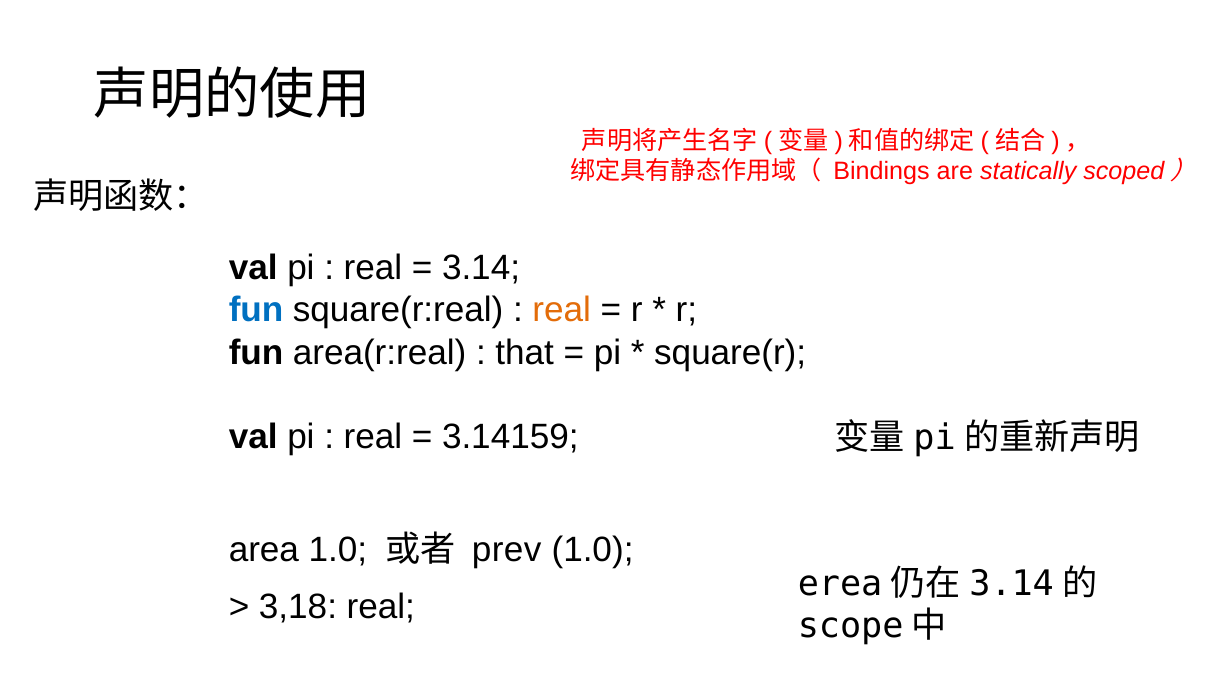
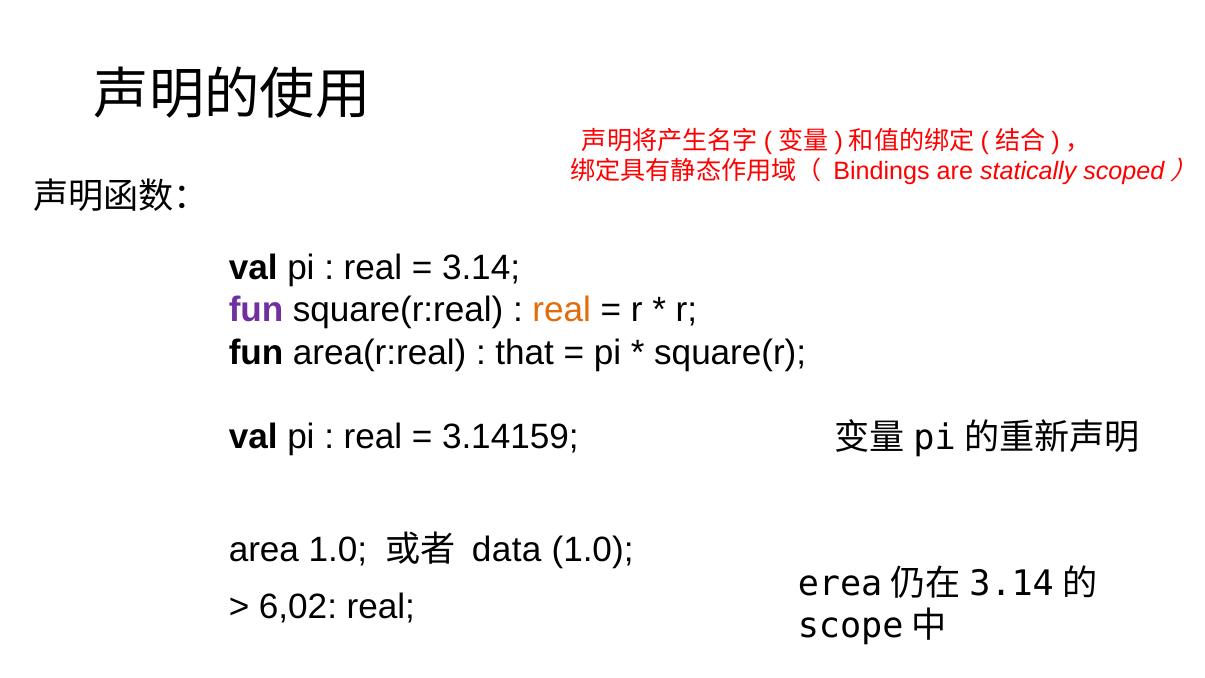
fun at (256, 310) colour: blue -> purple
prev: prev -> data
3,18: 3,18 -> 6,02
